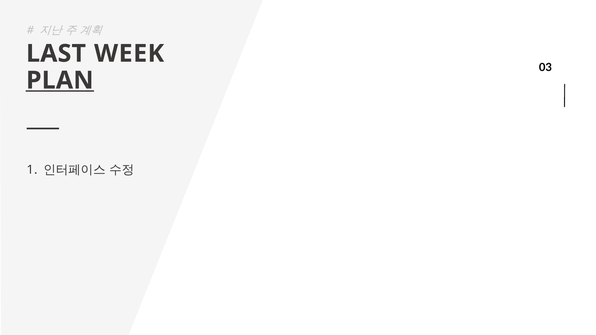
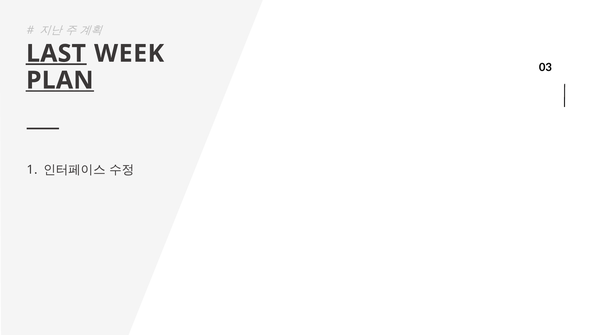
LAST underline: none -> present
